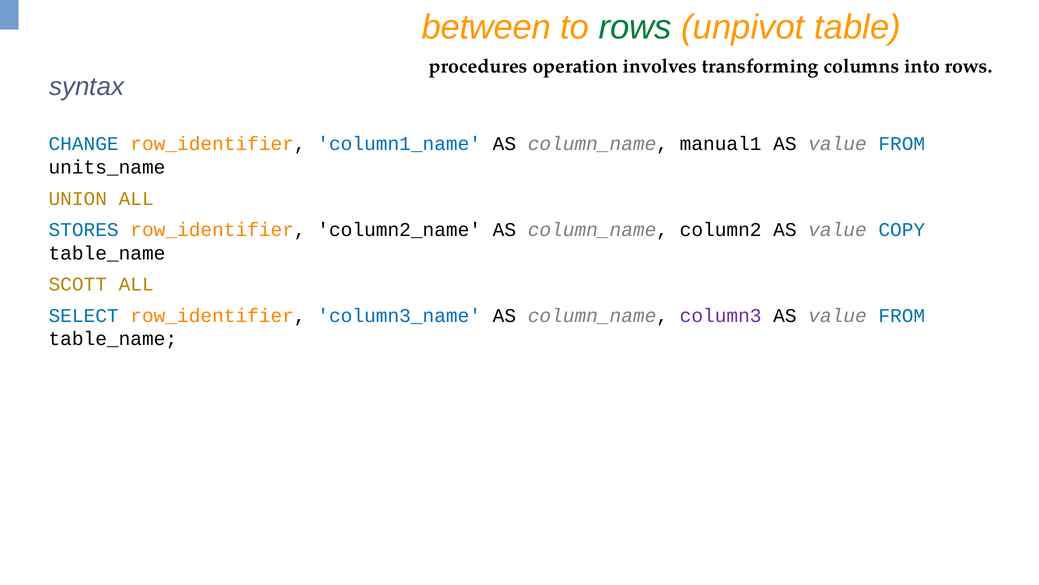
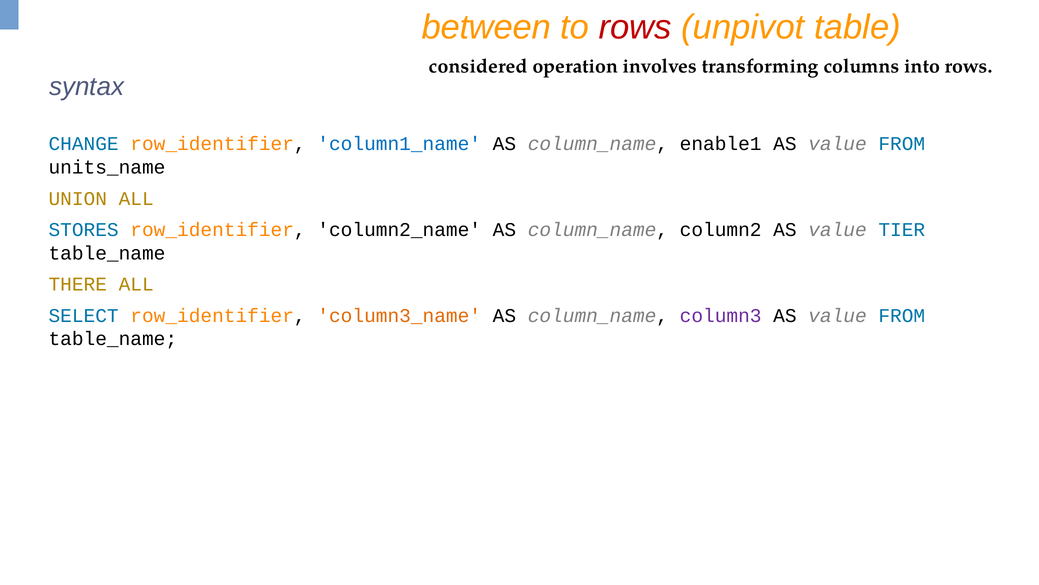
rows at (635, 27) colour: green -> red
procedures: procedures -> considered
manual1: manual1 -> enable1
COPY: COPY -> TIER
SCOTT: SCOTT -> THERE
column3_name colour: blue -> orange
